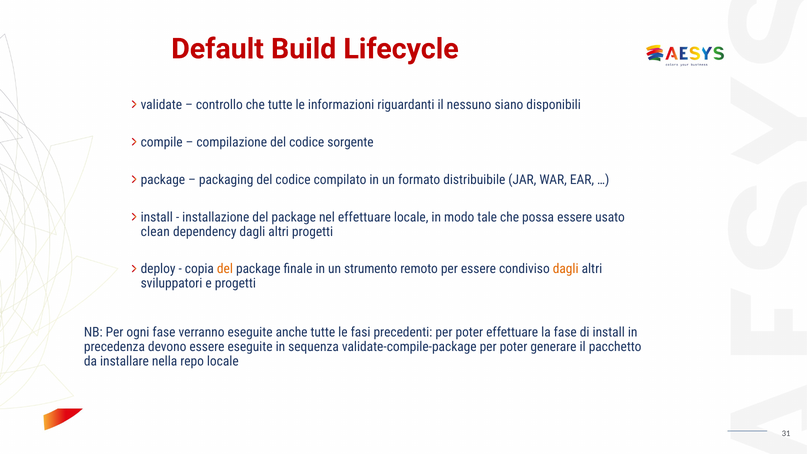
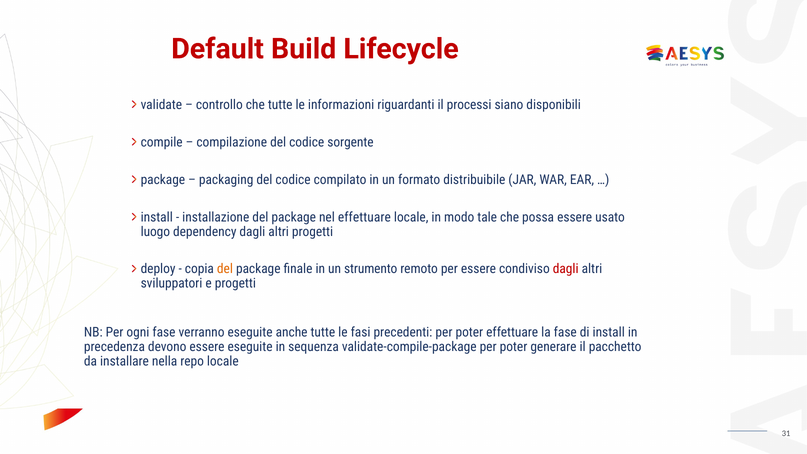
nessuno: nessuno -> processi
clean: clean -> luogo
dagli at (566, 269) colour: orange -> red
